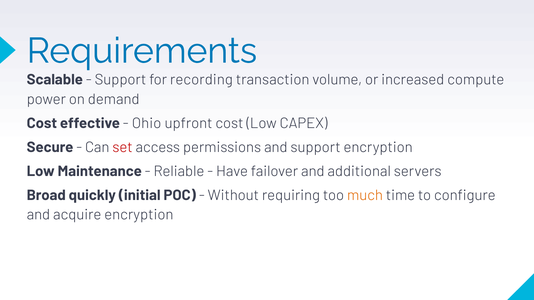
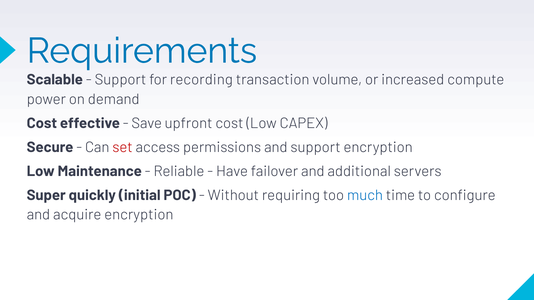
Ohio: Ohio -> Save
Broad: Broad -> Super
much colour: orange -> blue
